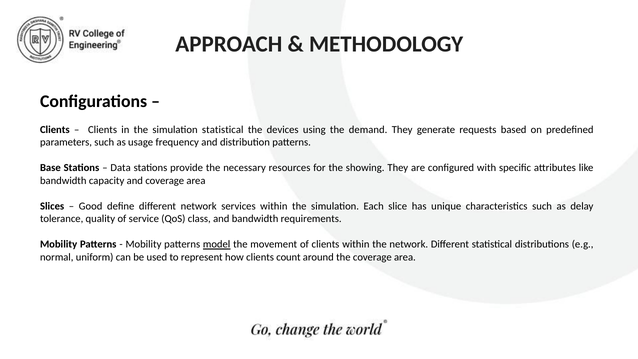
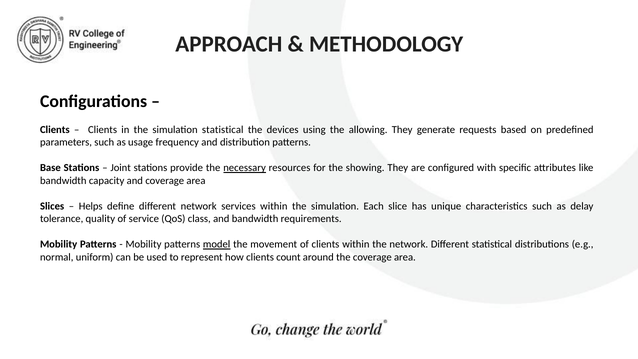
demand: demand -> allowing
Data: Data -> Joint
necessary underline: none -> present
Good: Good -> Helps
